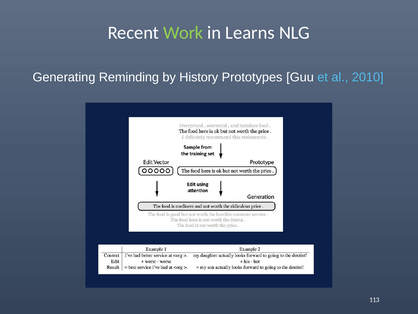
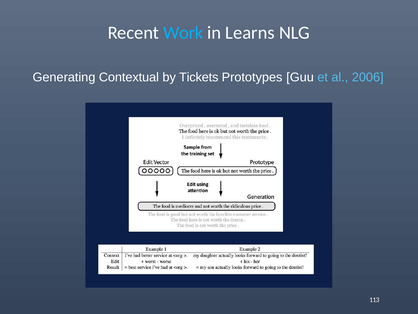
Work colour: light green -> light blue
Reminding: Reminding -> Contextual
History: History -> Tickets
2010: 2010 -> 2006
